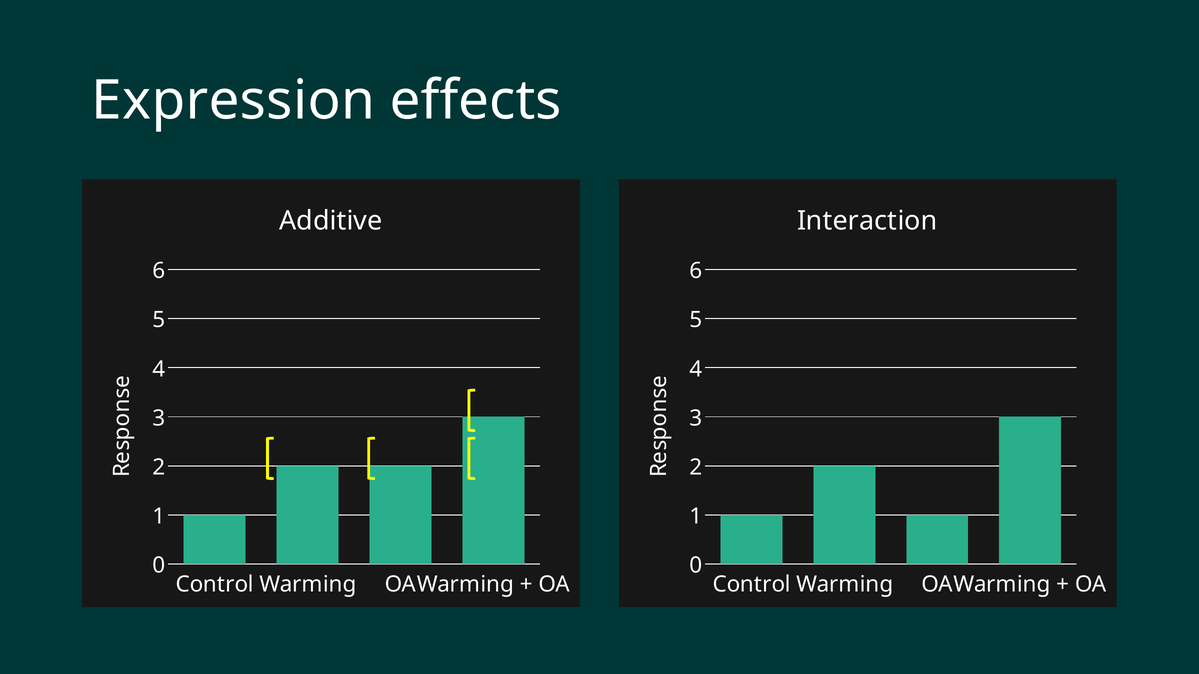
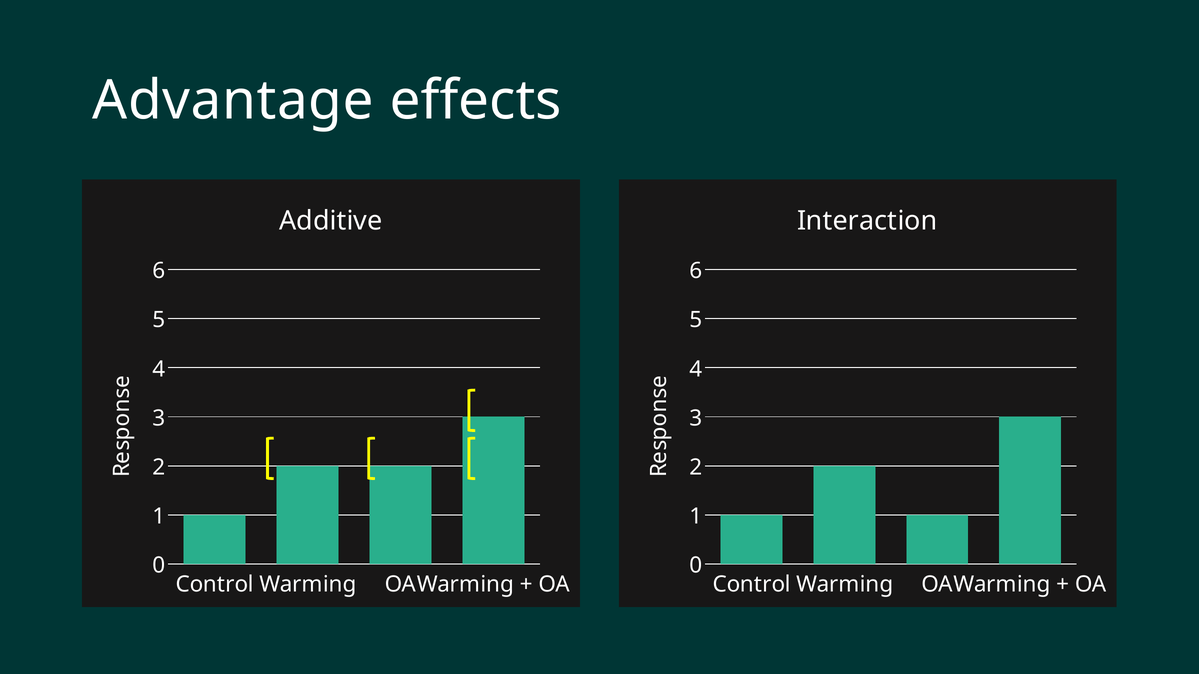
Expression: Expression -> Advantage
